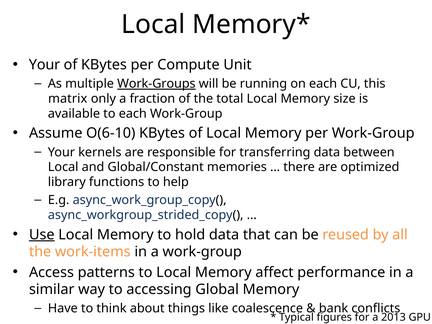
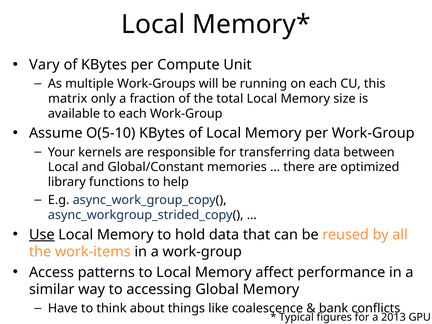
Your at (45, 65): Your -> Vary
Work-Groups underline: present -> none
O(6-10: O(6-10 -> O(5-10
